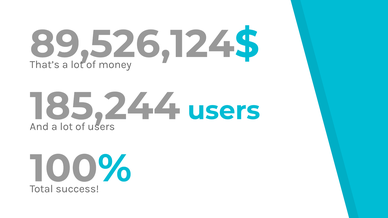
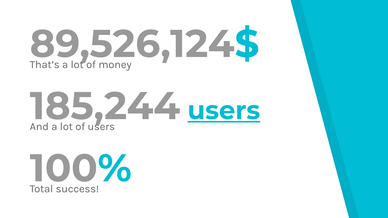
users at (224, 111) underline: none -> present
